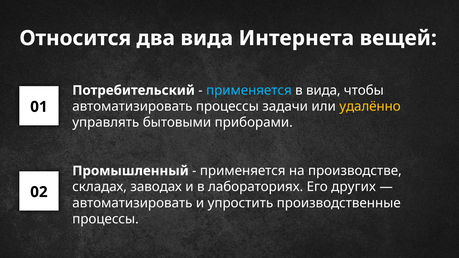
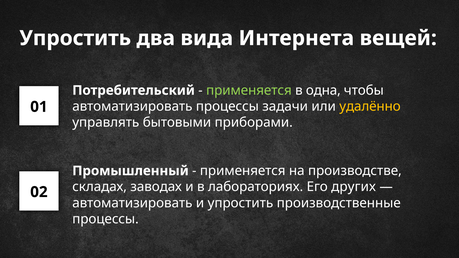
Относится at (75, 38): Относится -> Упростить
применяется at (249, 90) colour: light blue -> light green
в вида: вида -> одна
